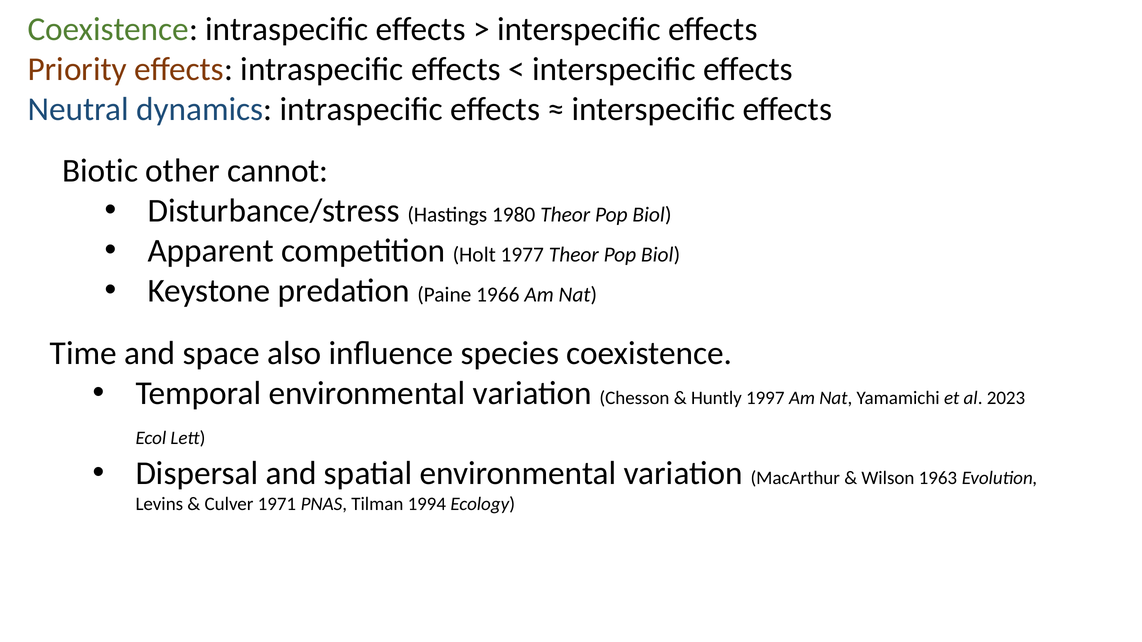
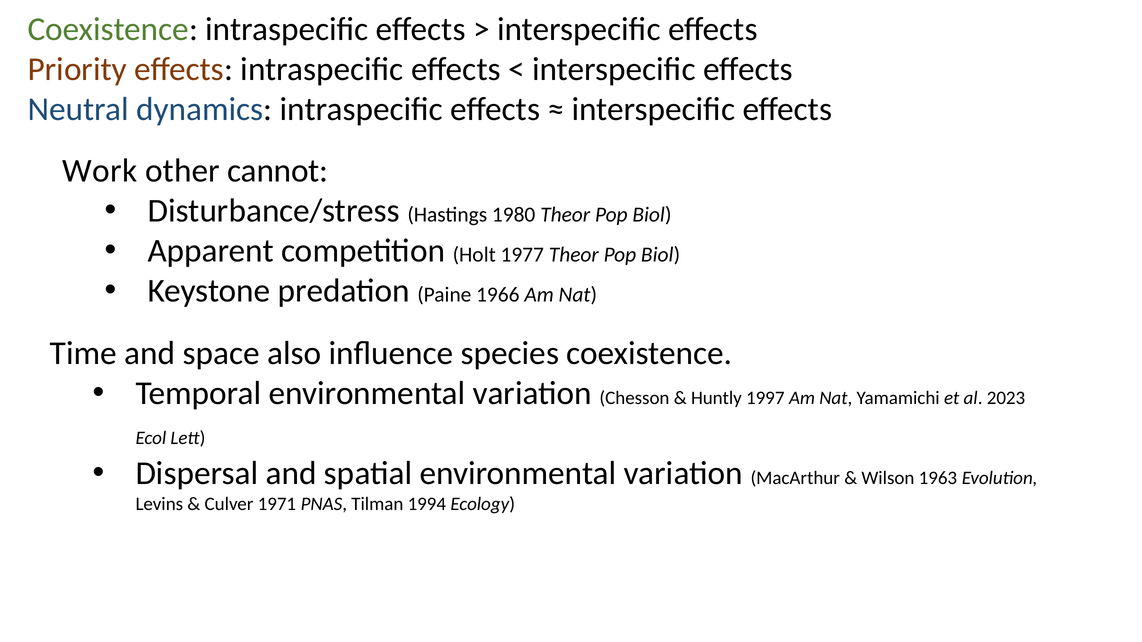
Biotic: Biotic -> Work
